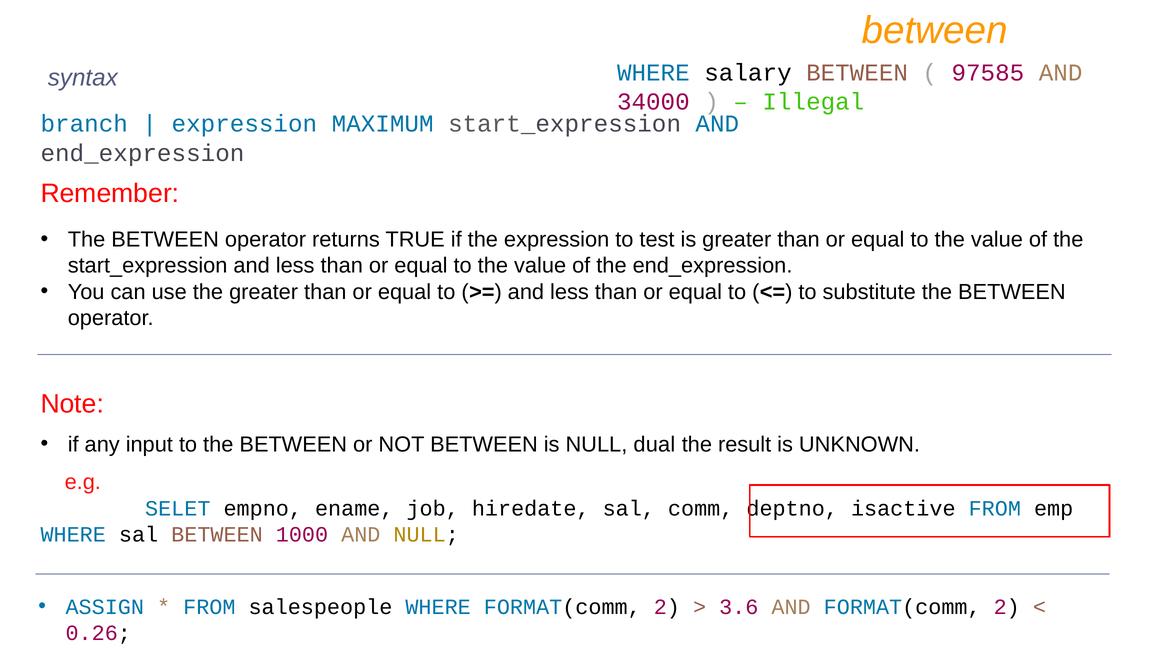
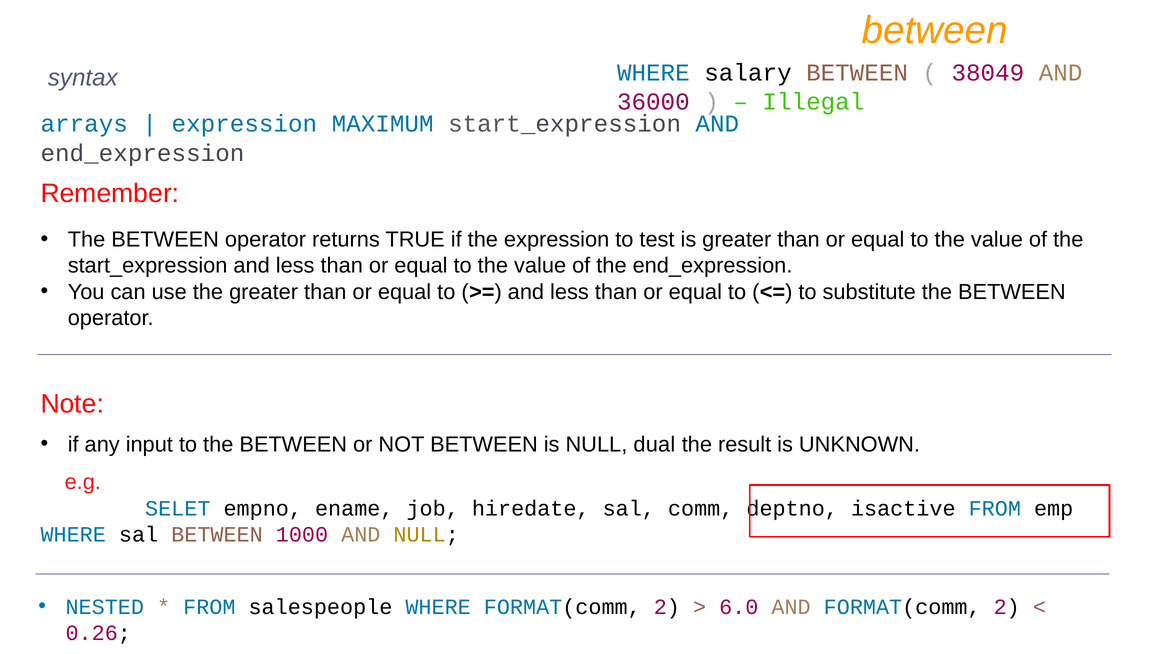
97585: 97585 -> 38049
34000: 34000 -> 36000
branch: branch -> arrays
ASSIGN: ASSIGN -> NESTED
3.6: 3.6 -> 6.0
